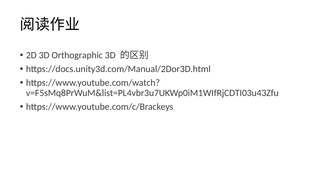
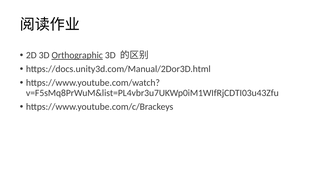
Orthographic underline: none -> present
